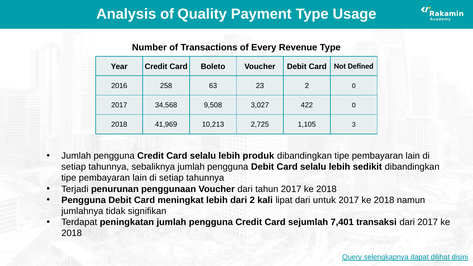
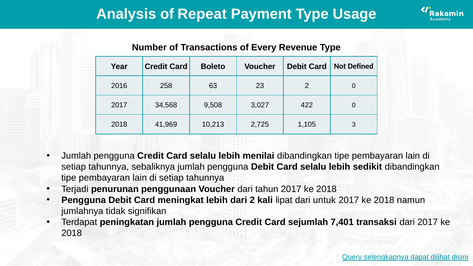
Quality: Quality -> Repeat
produk: produk -> menilai
